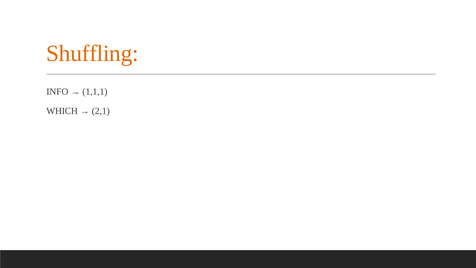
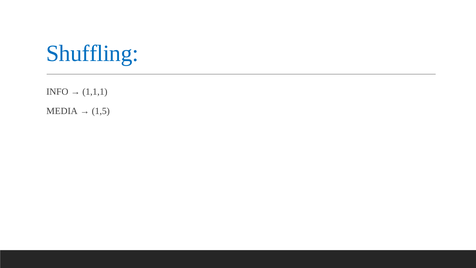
Shuffling colour: orange -> blue
WHICH: WHICH -> MEDIA
2,1: 2,1 -> 1,5
